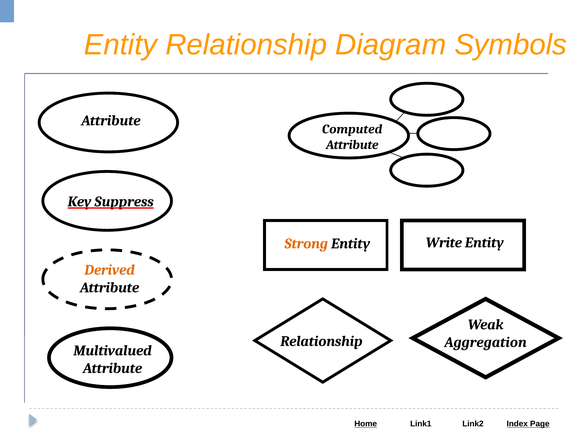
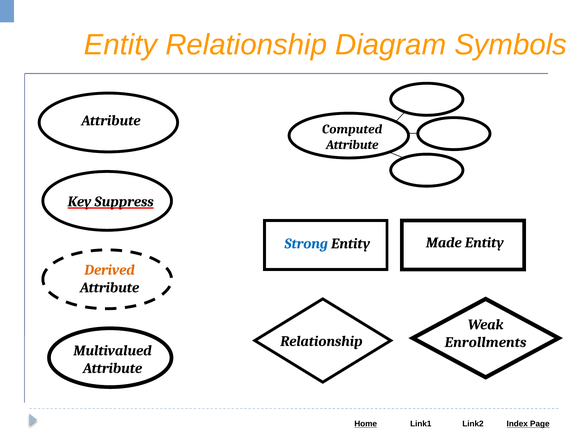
Write: Write -> Made
Strong colour: orange -> blue
Aggregation: Aggregation -> Enrollments
